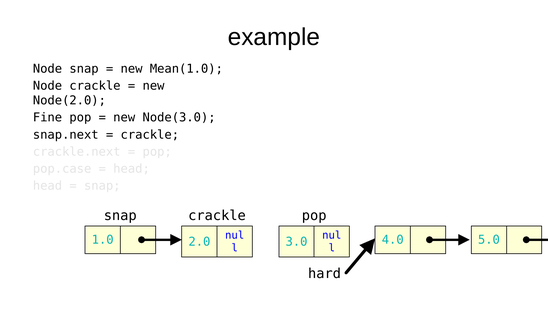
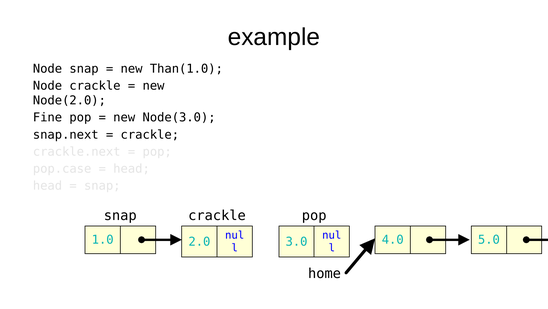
Mean(1.0: Mean(1.0 -> Than(1.0
hard: hard -> home
